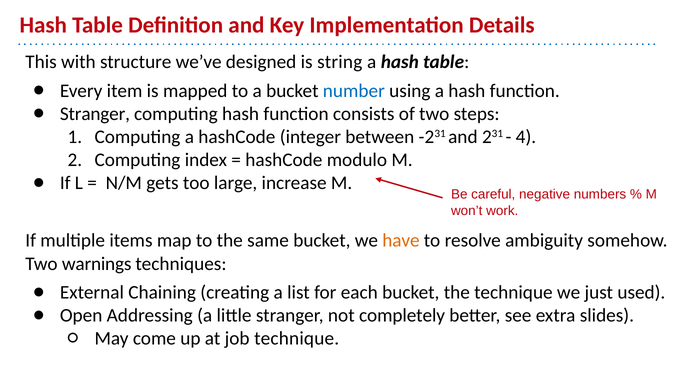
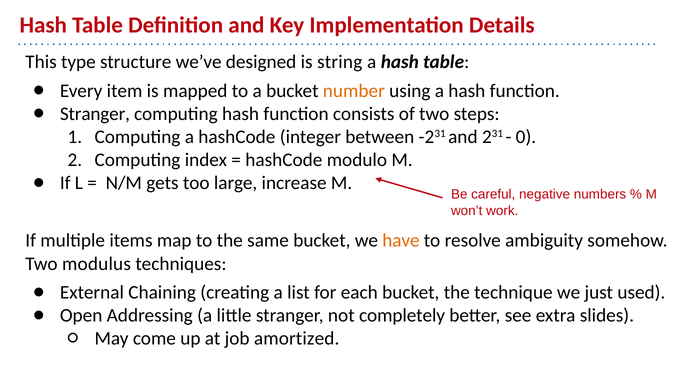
with: with -> type
number colour: blue -> orange
4: 4 -> 0
warnings: warnings -> modulus
job technique: technique -> amortized
